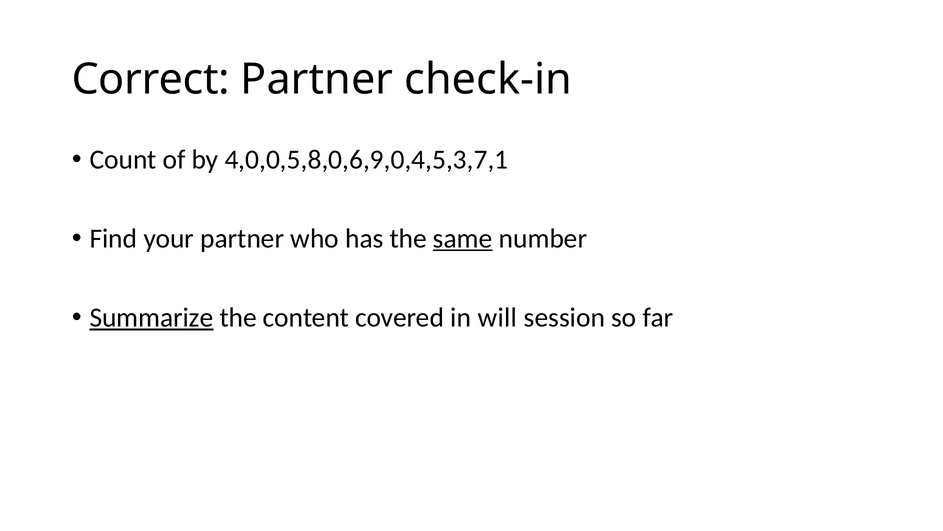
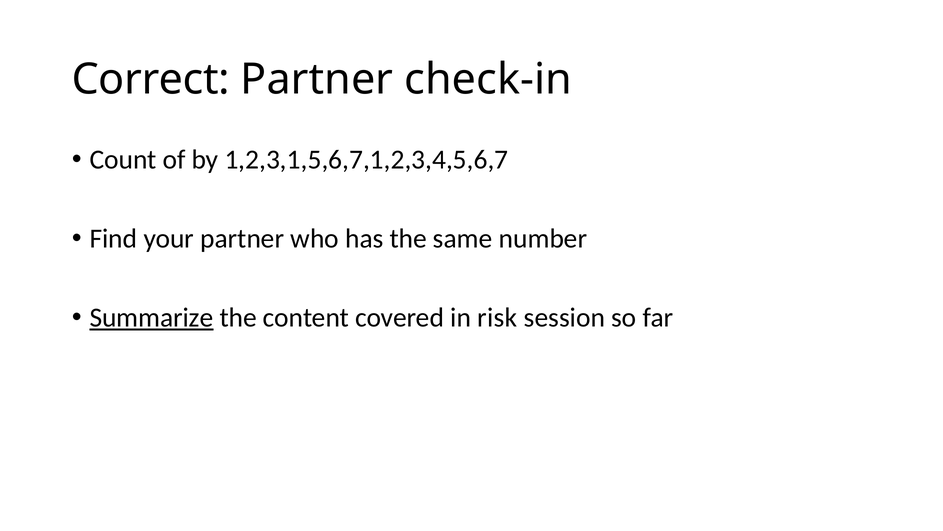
4,0,0,5,8,0,6,9,0,4,5,3,7,1: 4,0,0,5,8,0,6,9,0,4,5,3,7,1 -> 1,2,3,1,5,6,7,1,2,3,4,5,6,7
same underline: present -> none
will: will -> risk
